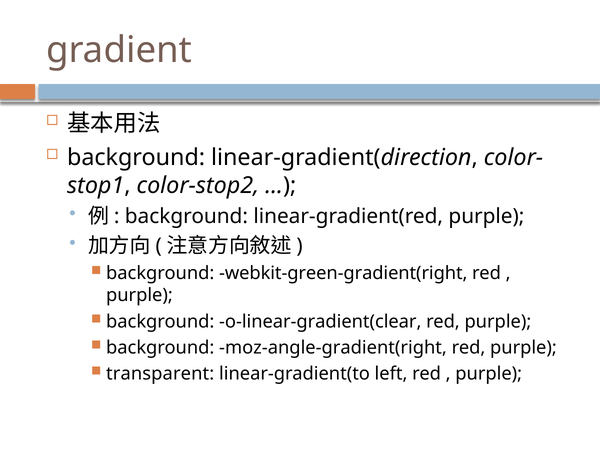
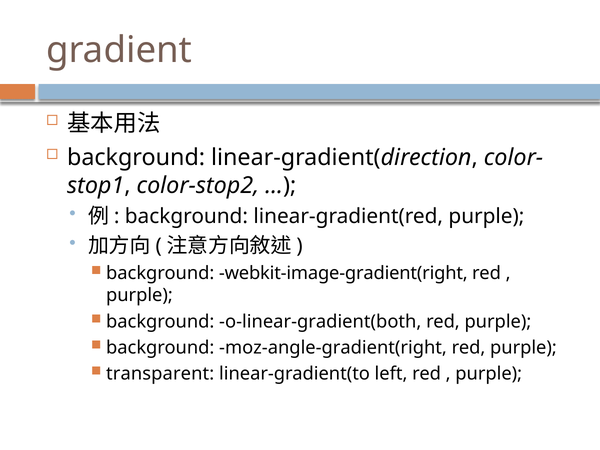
webkit-green-gradient(right: webkit-green-gradient(right -> webkit-image-gradient(right
o-linear-gradient(clear: o-linear-gradient(clear -> o-linear-gradient(both
